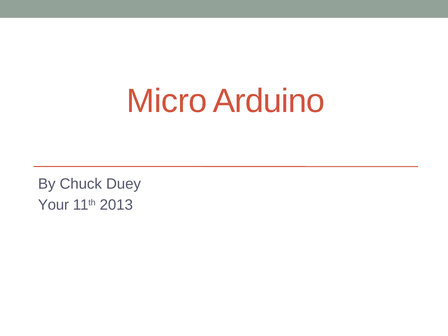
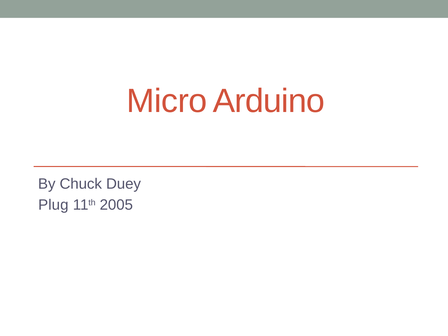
Your: Your -> Plug
2013: 2013 -> 2005
